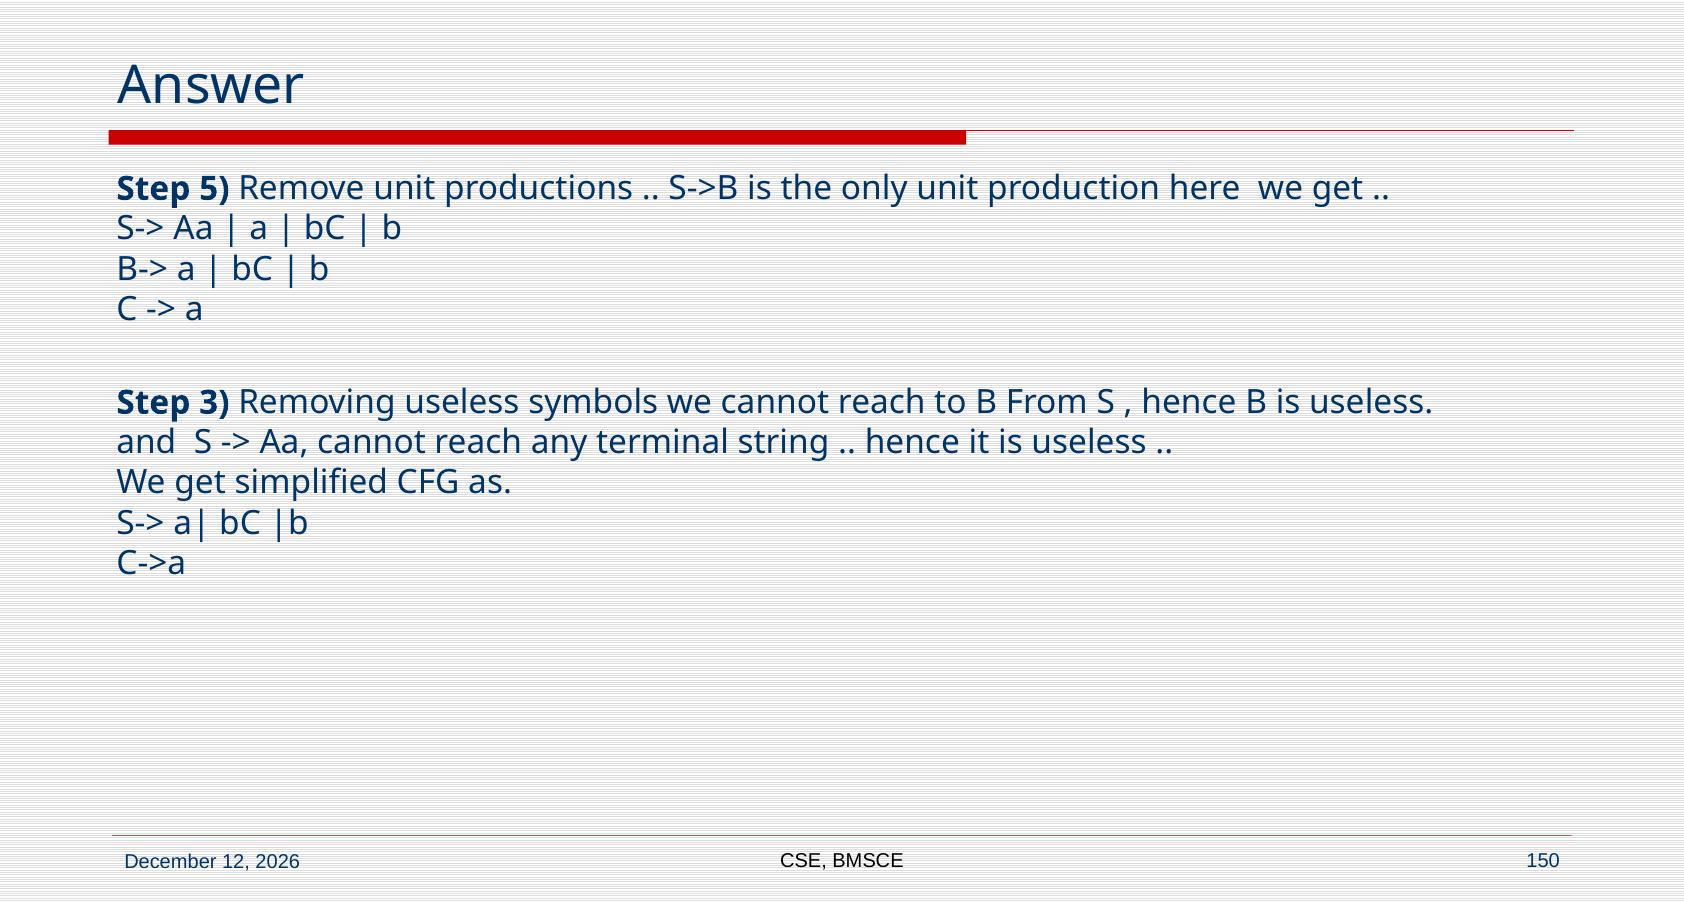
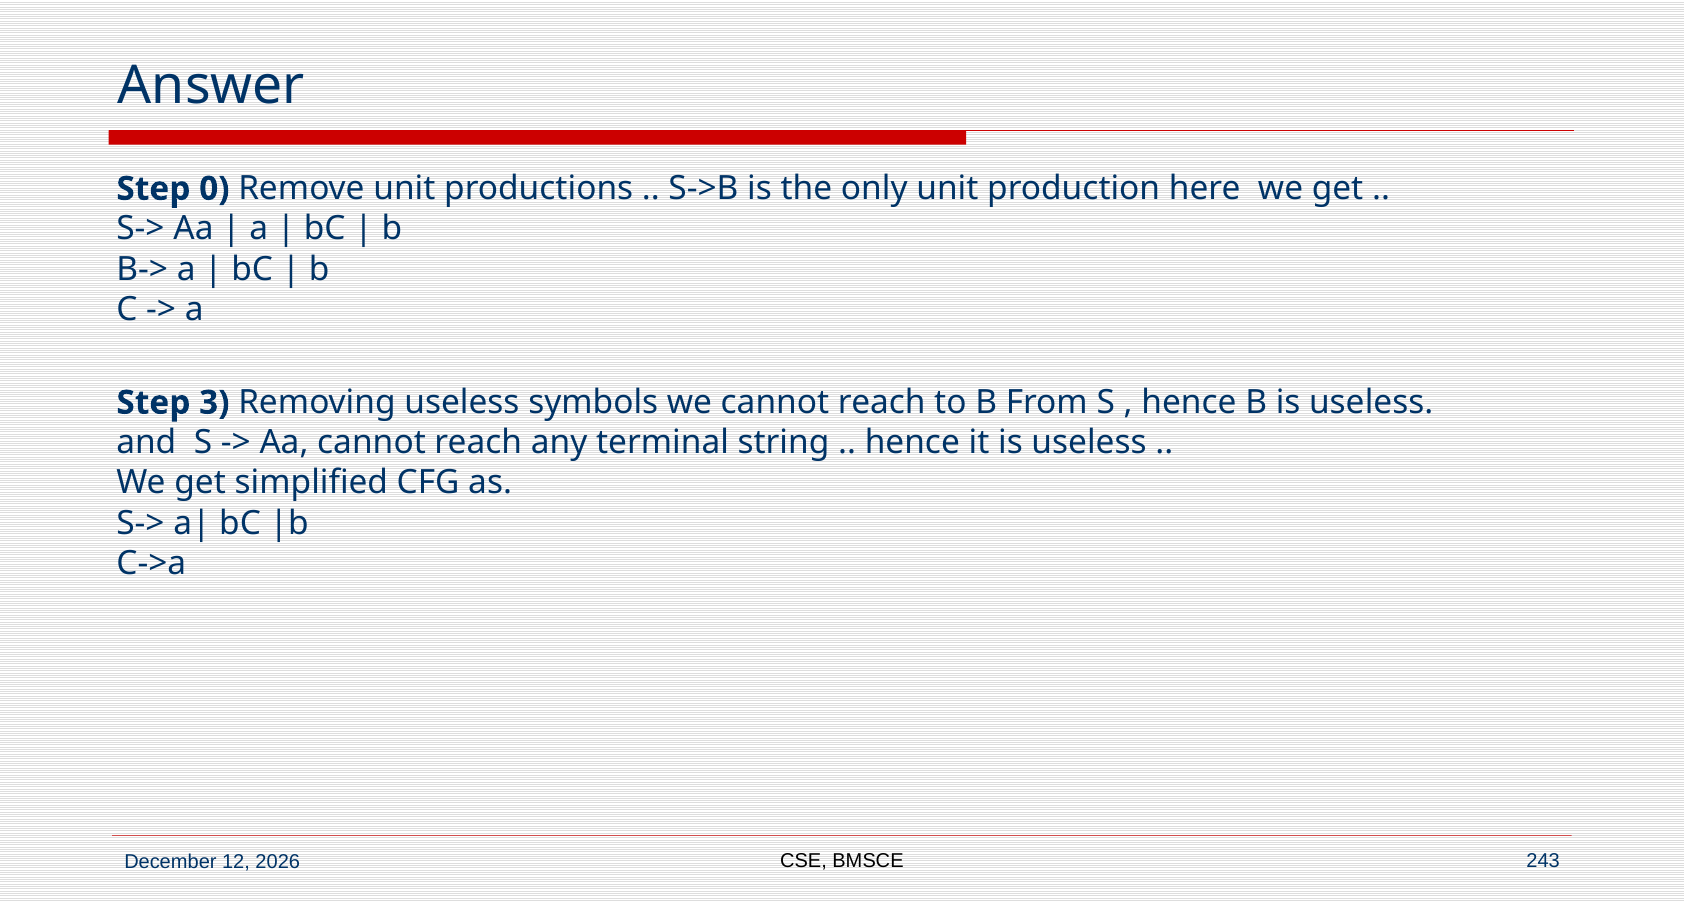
5: 5 -> 0
150: 150 -> 243
